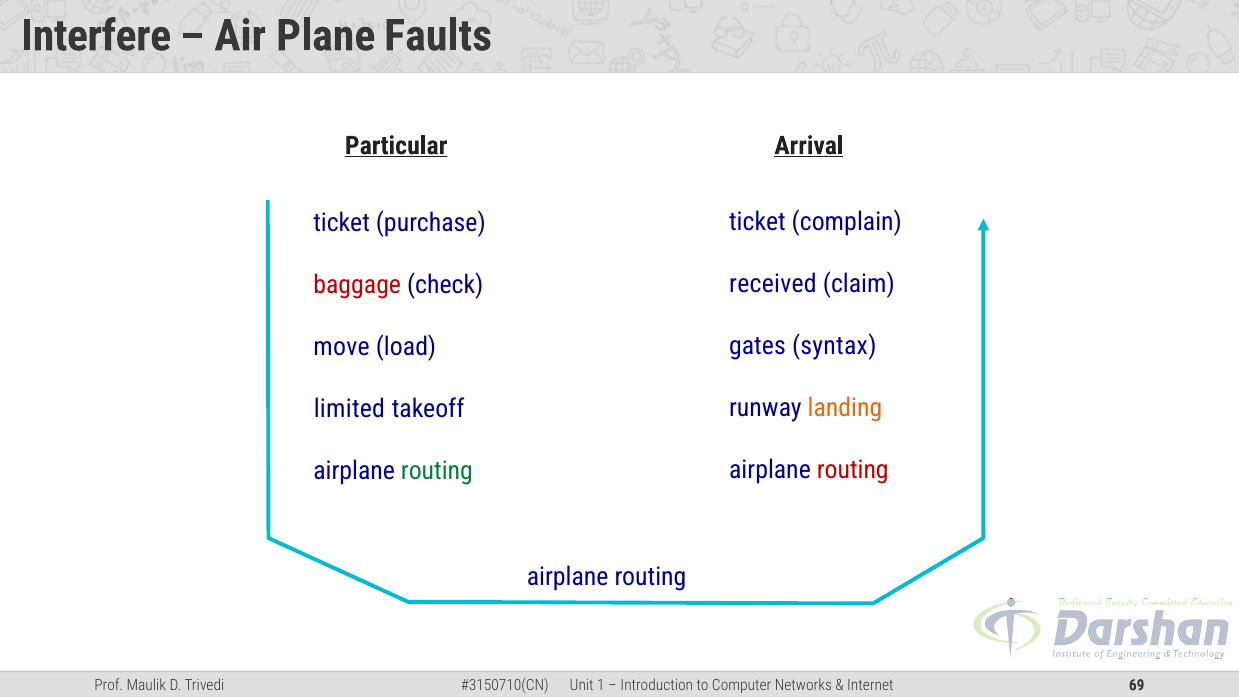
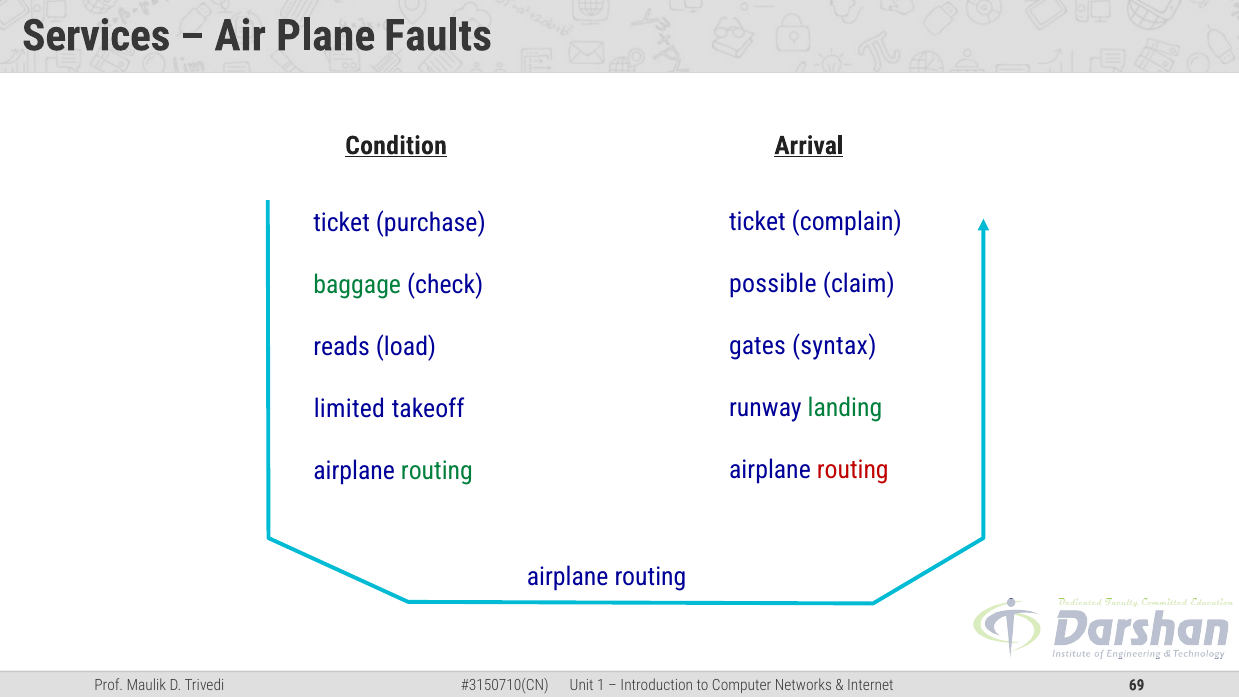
Interfere: Interfere -> Services
Particular: Particular -> Condition
received: received -> possible
baggage colour: red -> green
move: move -> reads
landing colour: orange -> green
